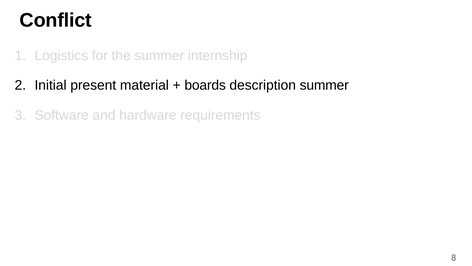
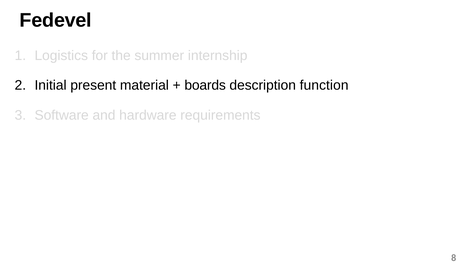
Conflict: Conflict -> Fedevel
description summer: summer -> function
